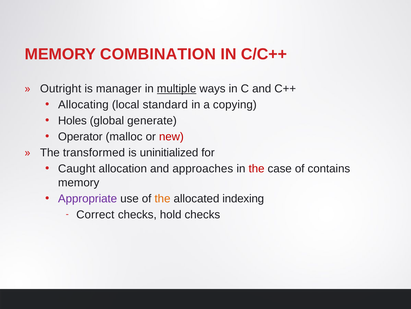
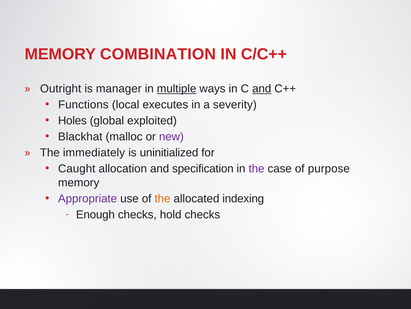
and at (262, 88) underline: none -> present
Allocating: Allocating -> Functions
standard: standard -> executes
copying: copying -> severity
generate: generate -> exploited
Operator: Operator -> Blackhat
new colour: red -> purple
transformed: transformed -> immediately
approaches: approaches -> specification
the at (257, 168) colour: red -> purple
contains: contains -> purpose
Correct: Correct -> Enough
